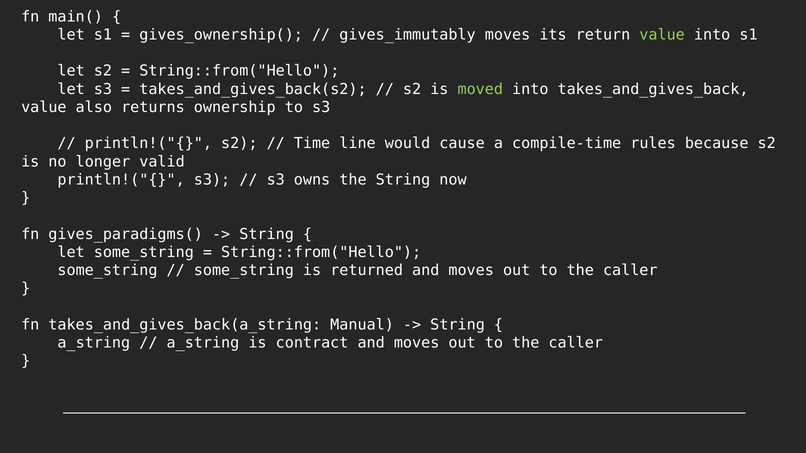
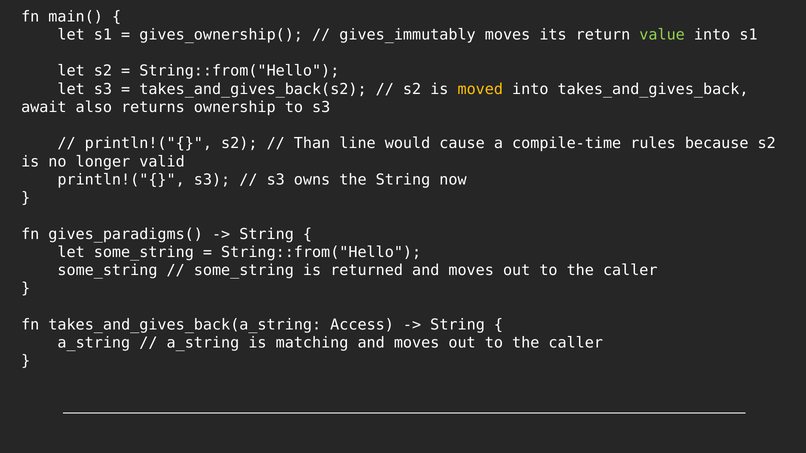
moved colour: light green -> yellow
value at (44, 107): value -> await
Time: Time -> Than
Manual: Manual -> Access
contract: contract -> matching
